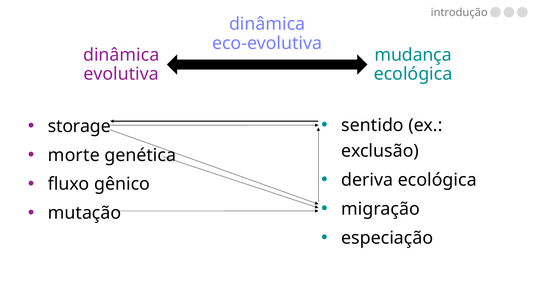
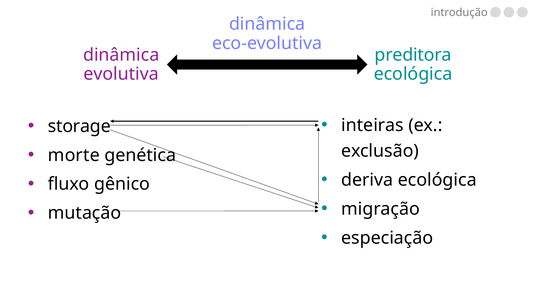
mudança: mudança -> preditora
sentido: sentido -> inteiras
